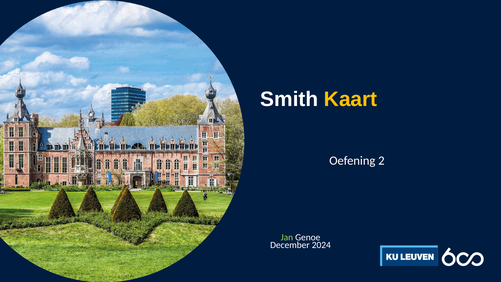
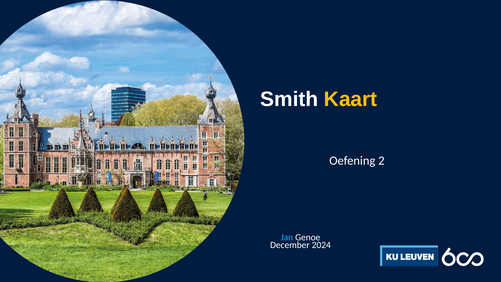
Jan colour: light green -> light blue
